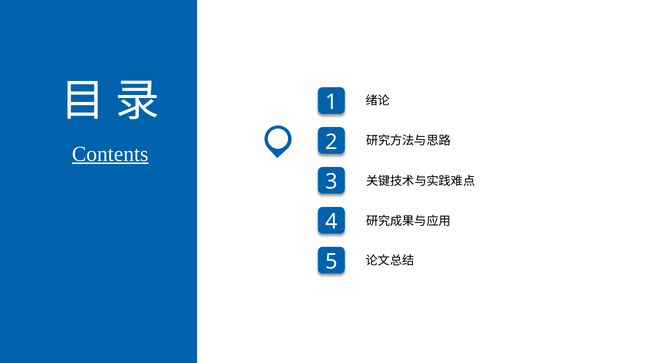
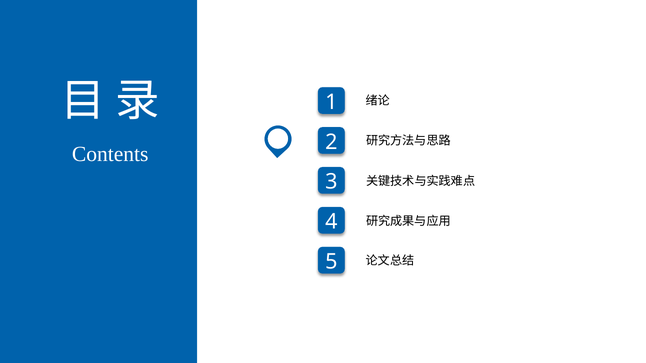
Contents underline: present -> none
